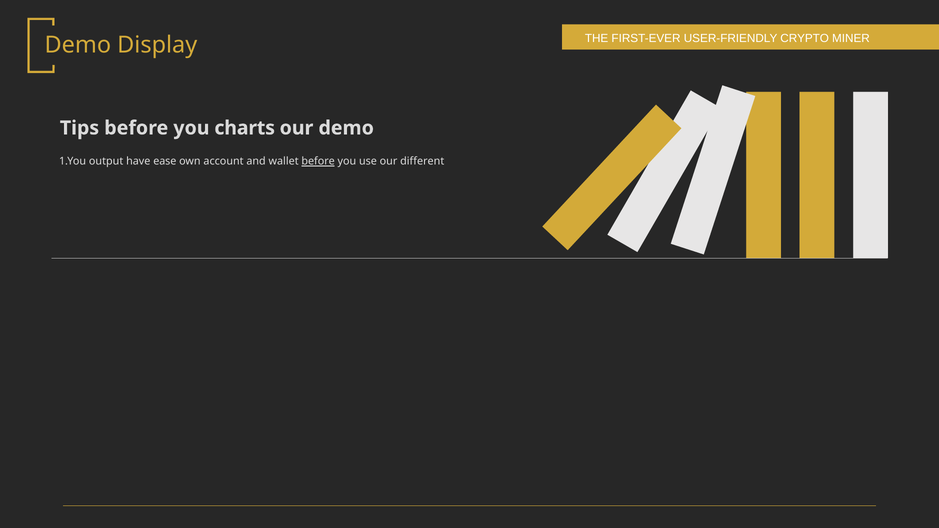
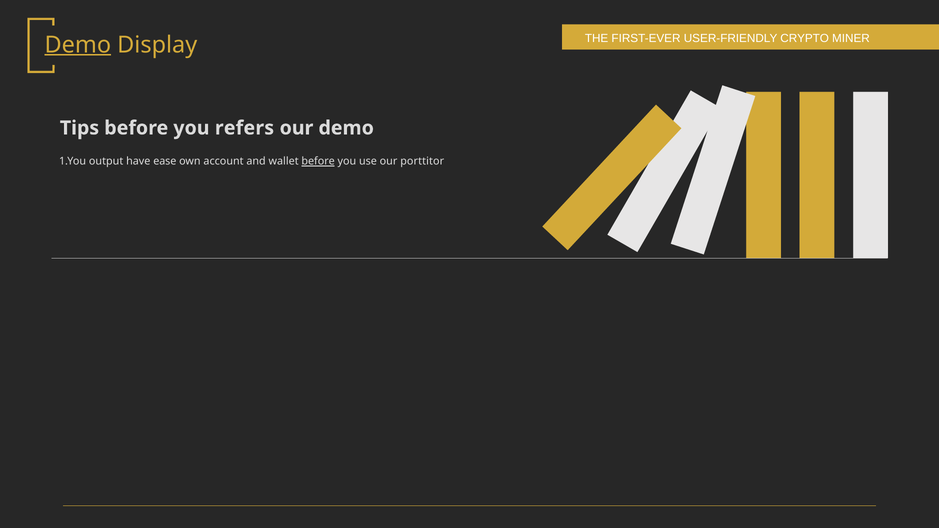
Demo at (78, 45) underline: none -> present
charts: charts -> refers
different: different -> porttitor
